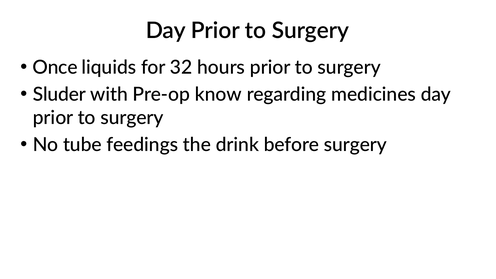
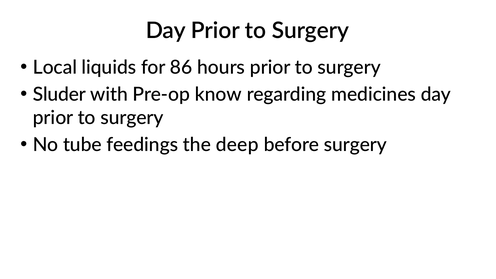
Once: Once -> Local
32: 32 -> 86
drink: drink -> deep
